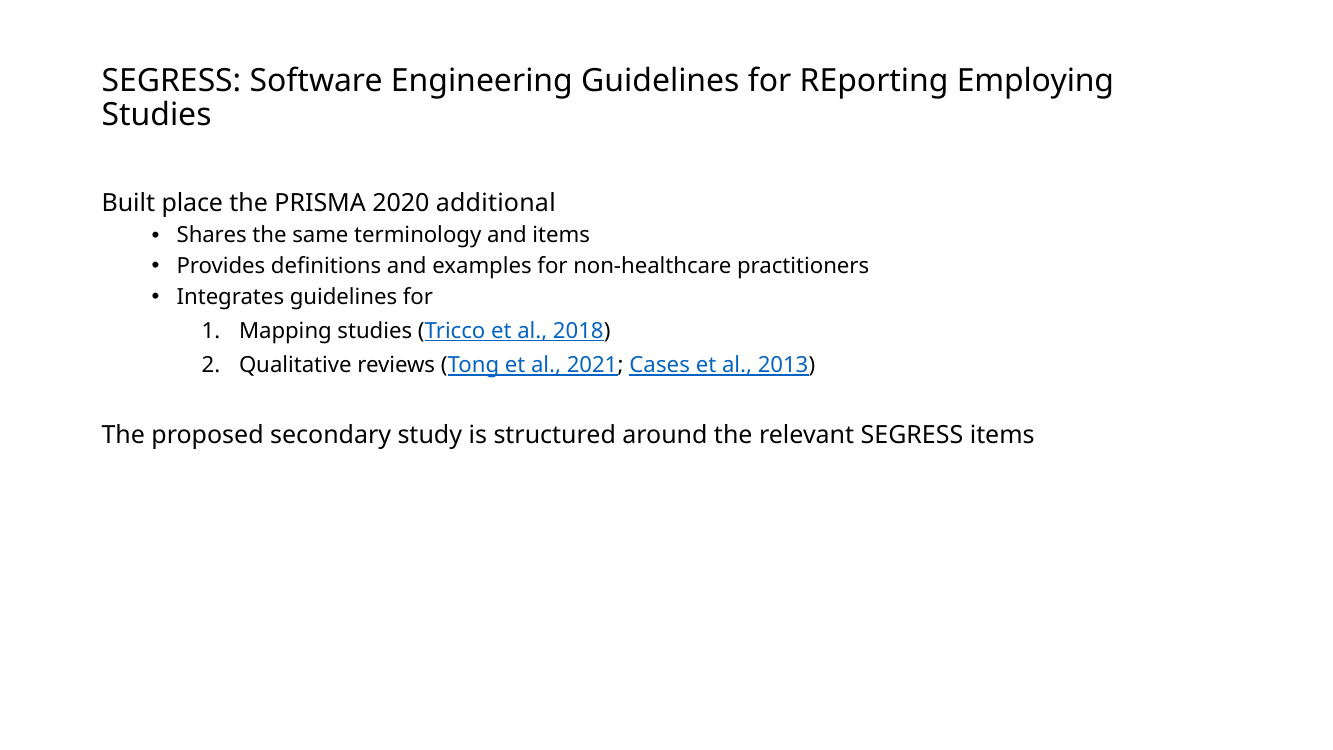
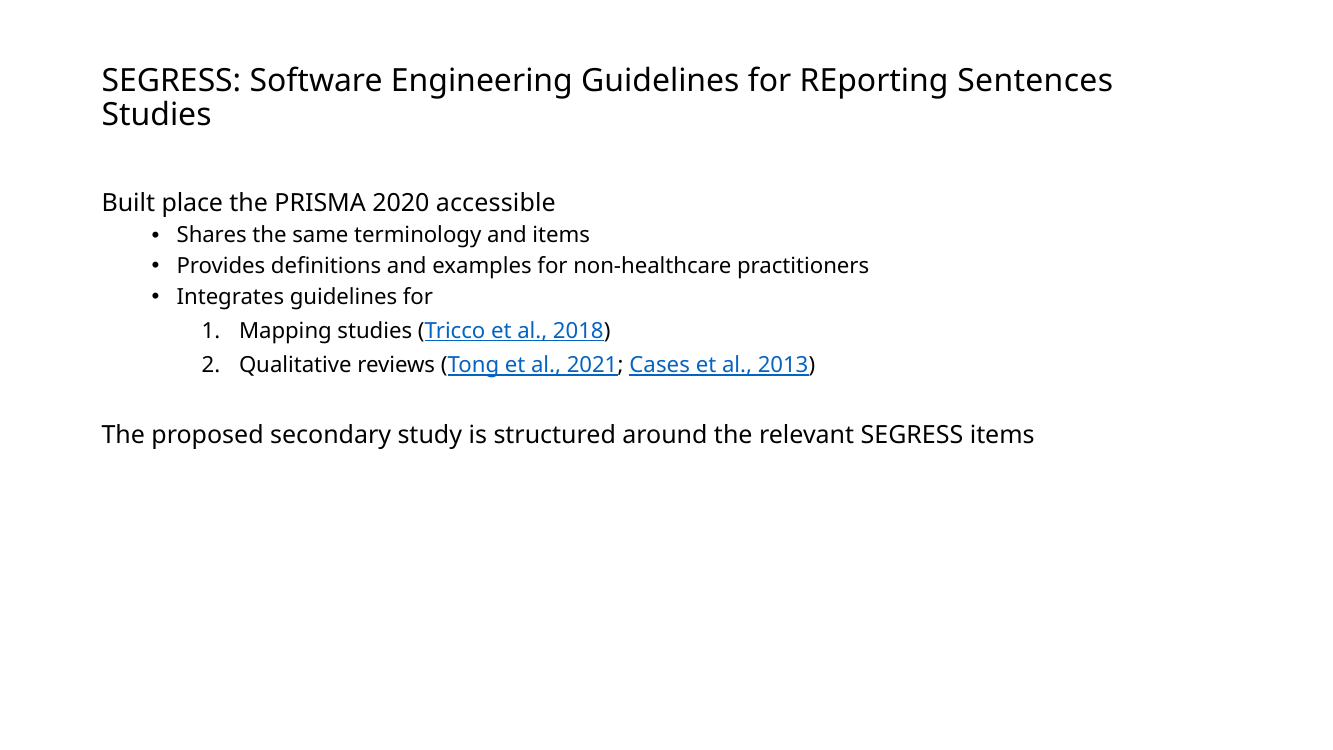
Employing: Employing -> Sentences
additional: additional -> accessible
